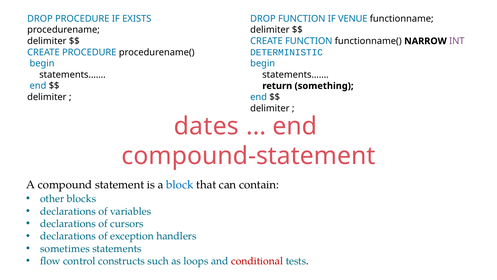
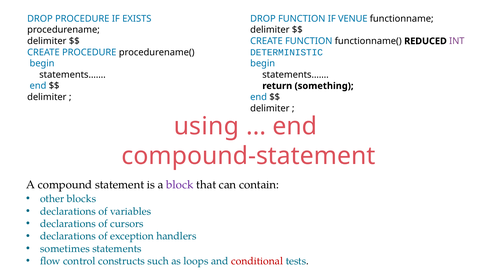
NARROW: NARROW -> REDUCED
dates: dates -> using
block colour: blue -> purple
